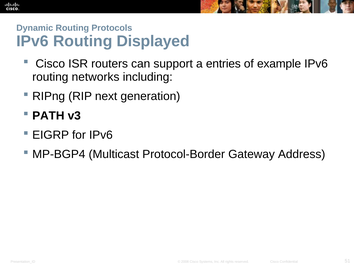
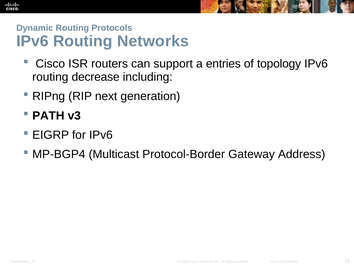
Displayed: Displayed -> Networks
example: example -> topology
networks: networks -> decrease
